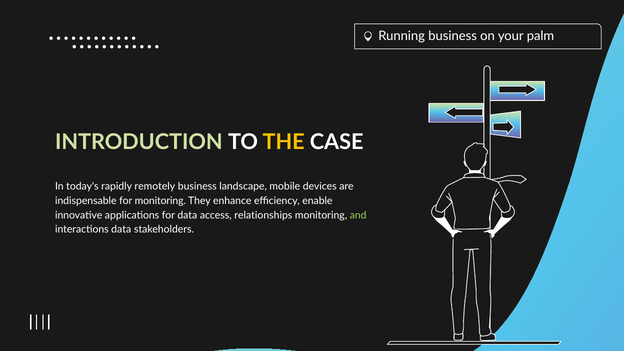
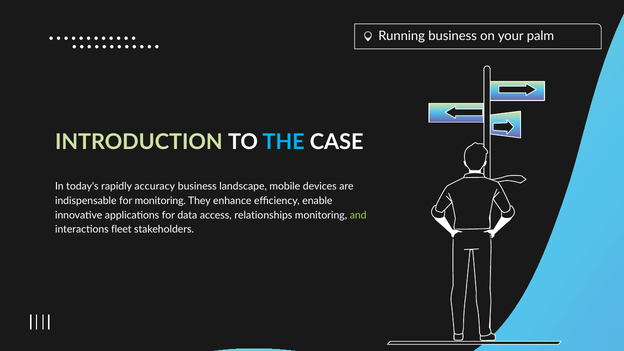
THE colour: yellow -> light blue
remotely: remotely -> accuracy
interactions data: data -> fleet
